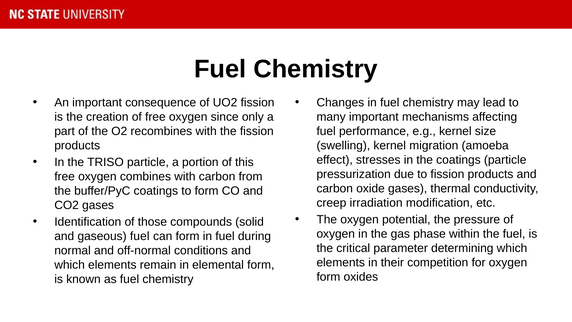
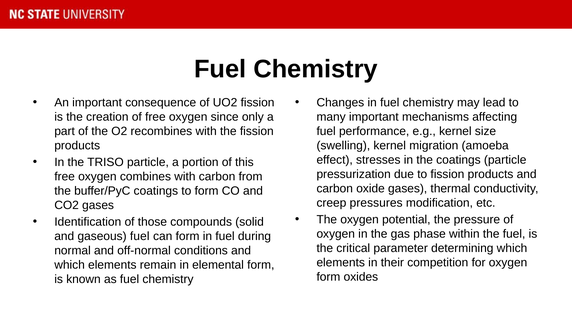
irradiation: irradiation -> pressures
